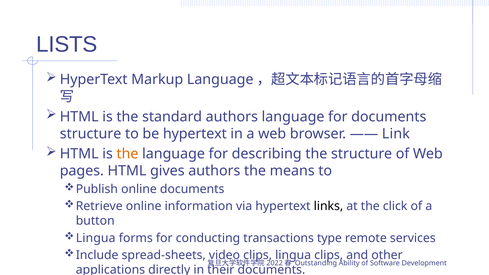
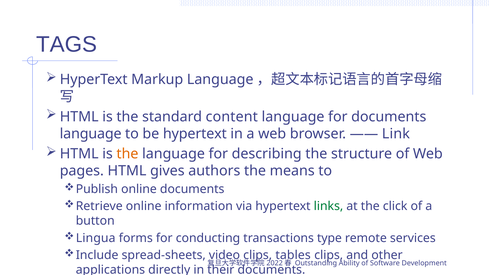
LISTS: LISTS -> TAGS
standard authors: authors -> content
structure at (91, 134): structure -> language
links colour: black -> green
clips lingua: lingua -> tables
